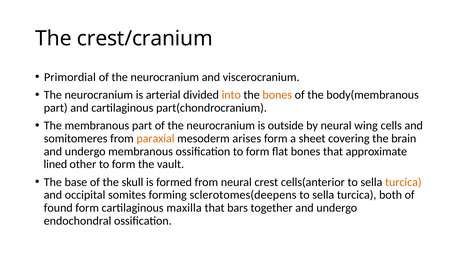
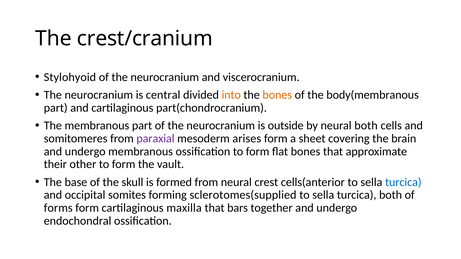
Primordial: Primordial -> Stylohyoid
arterial: arterial -> central
neural wing: wing -> both
paraxial colour: orange -> purple
lined: lined -> their
turcica at (403, 182) colour: orange -> blue
sclerotomes(deepens: sclerotomes(deepens -> sclerotomes(supplied
found: found -> forms
